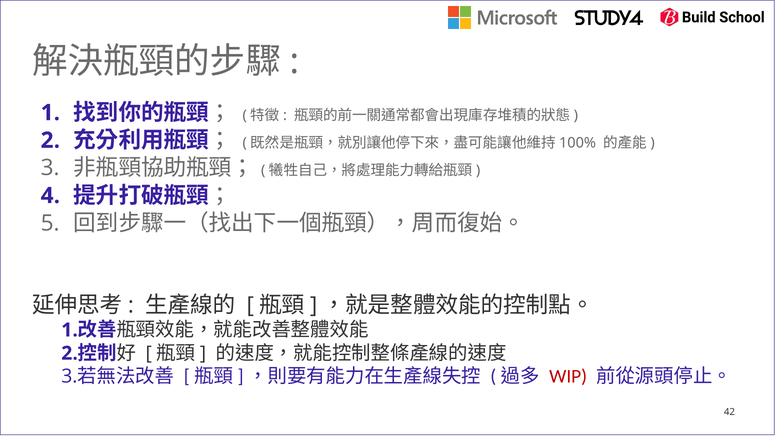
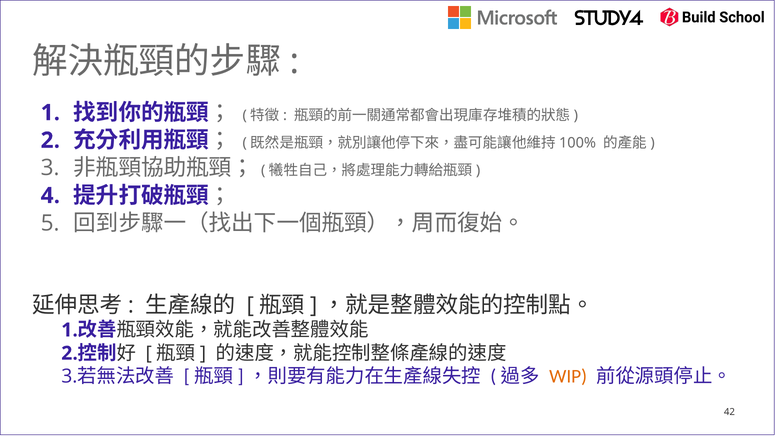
WIP colour: red -> orange
